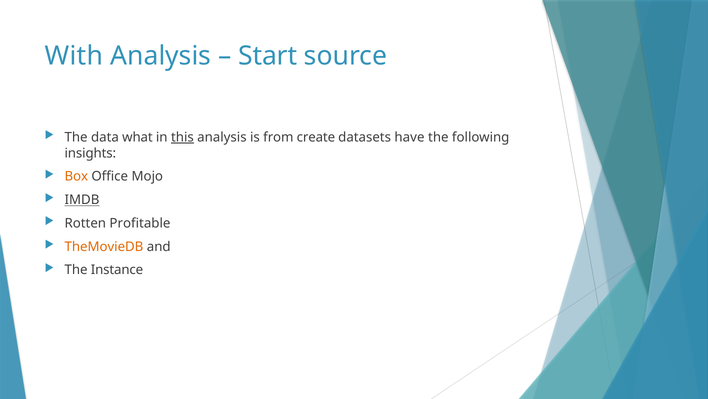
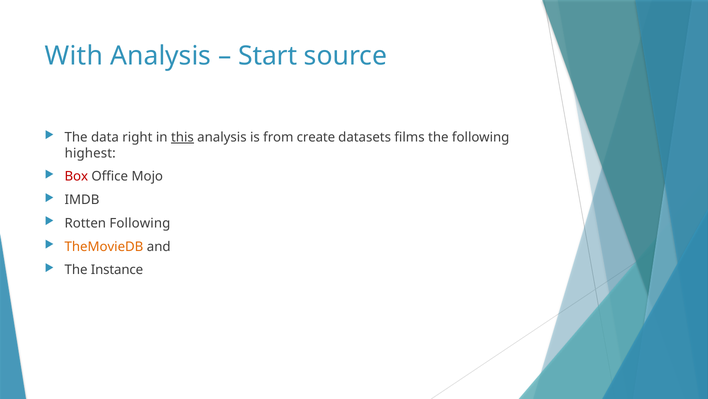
what: what -> right
have: have -> films
insights: insights -> highest
Box colour: orange -> red
IMDB underline: present -> none
Rotten Profitable: Profitable -> Following
